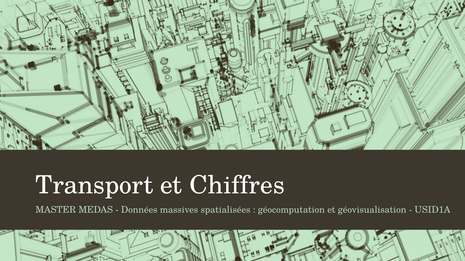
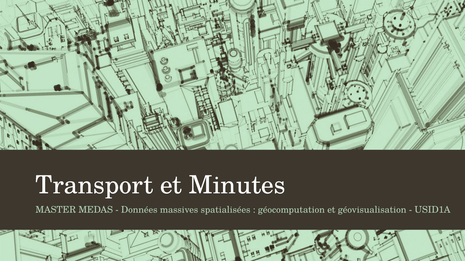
Chiffres: Chiffres -> Minutes
